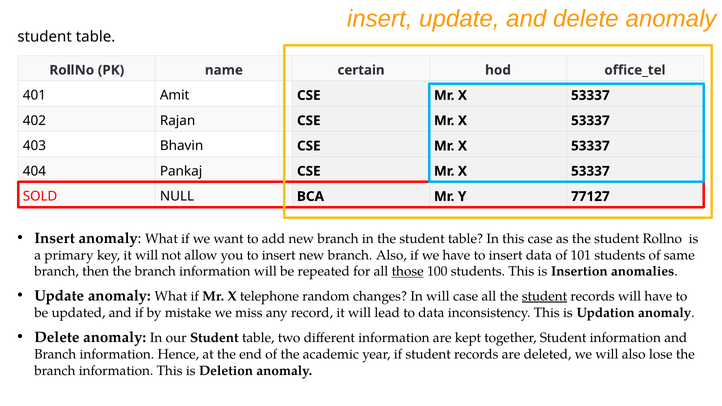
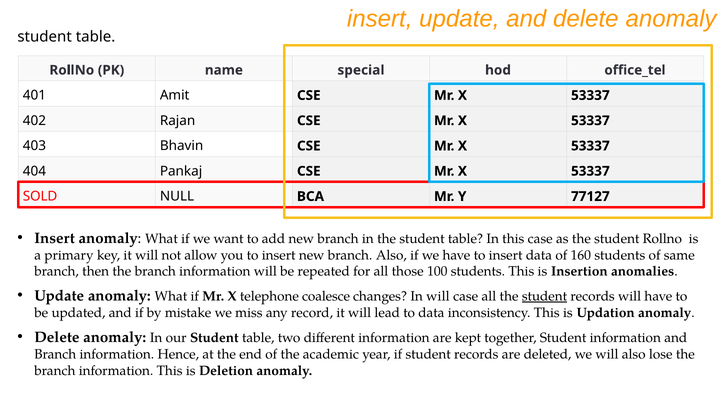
certain: certain -> special
101: 101 -> 160
those underline: present -> none
random: random -> coalesce
